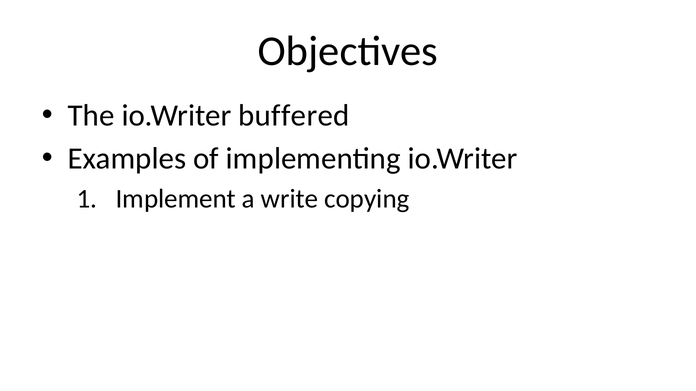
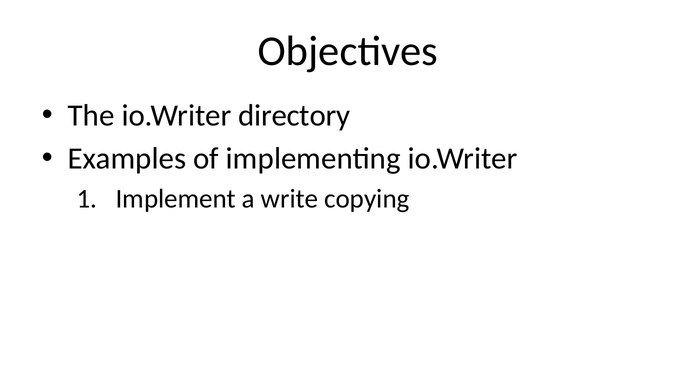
buffered: buffered -> directory
